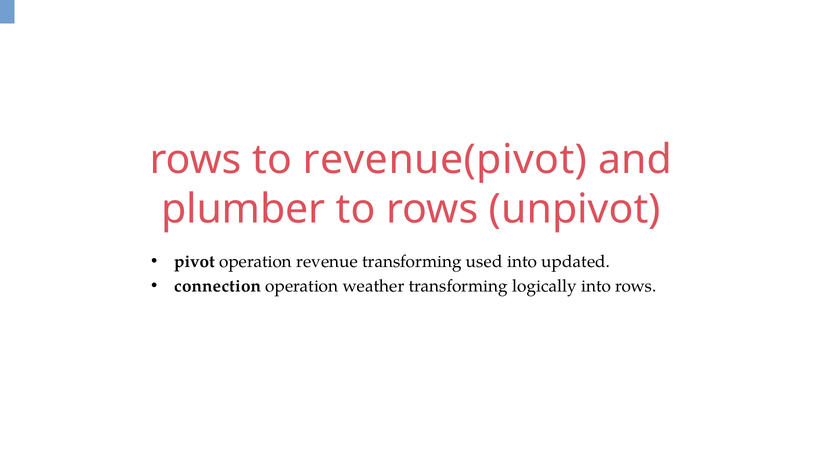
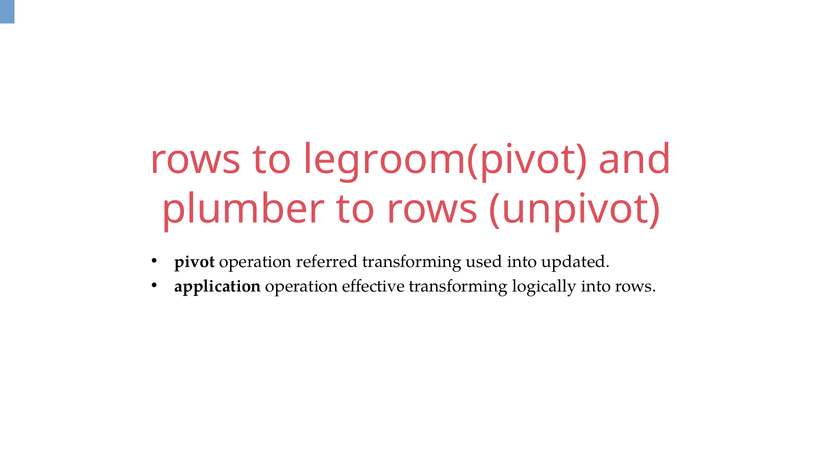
revenue(pivot: revenue(pivot -> legroom(pivot
revenue: revenue -> referred
connection: connection -> application
weather: weather -> effective
